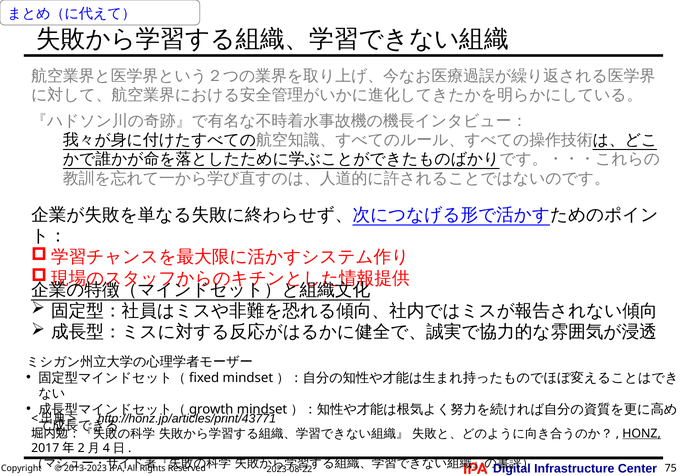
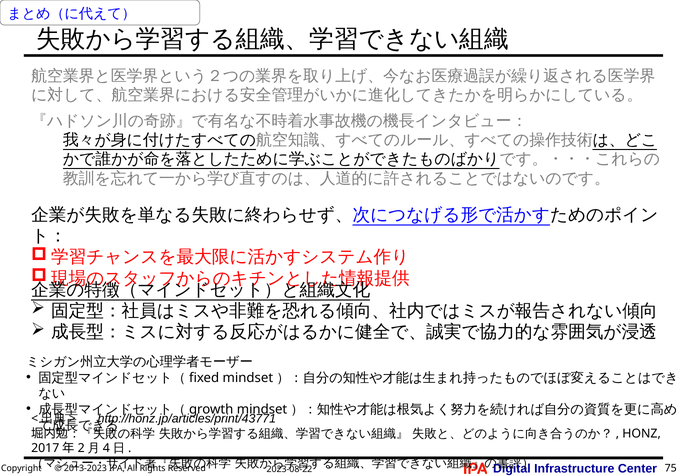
HONZ underline: present -> none
